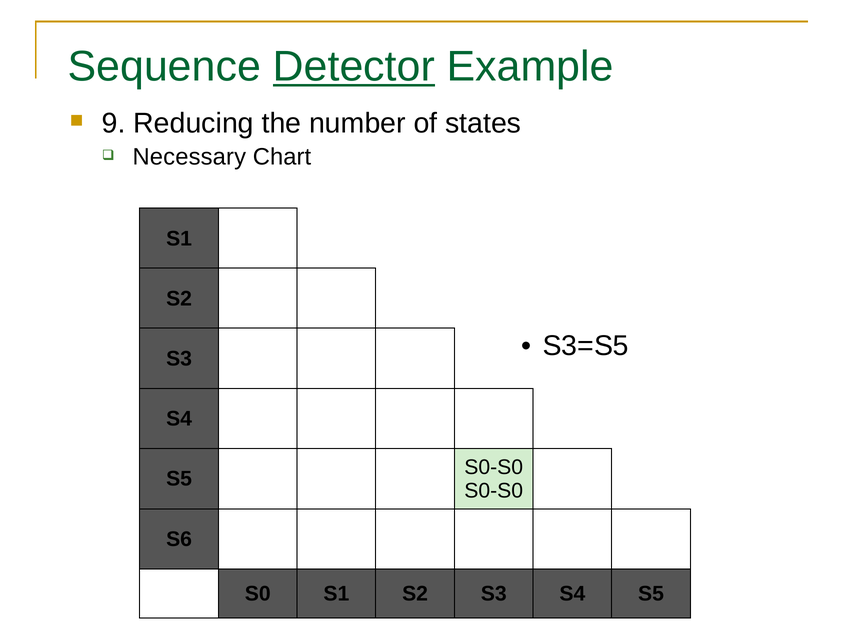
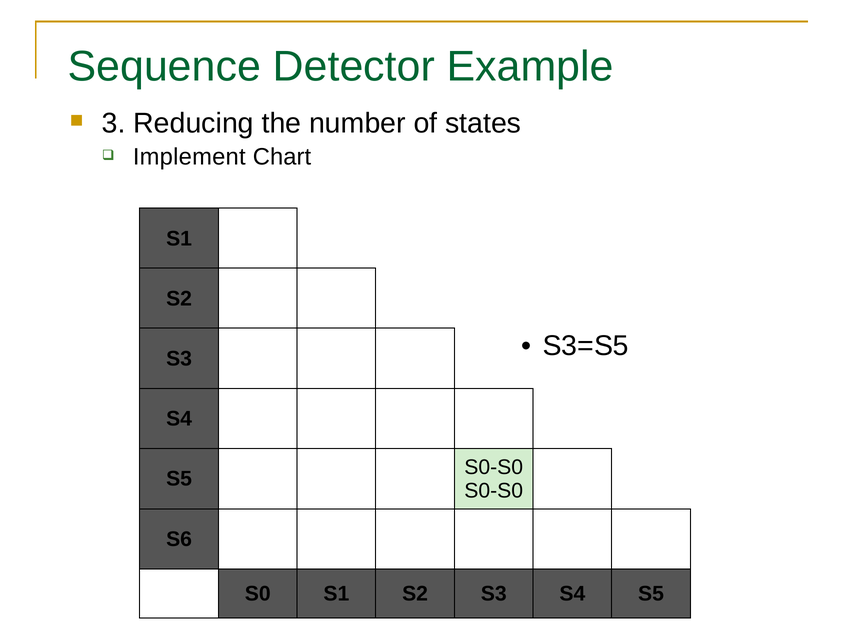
Detector underline: present -> none
9: 9 -> 3
Necessary: Necessary -> Implement
